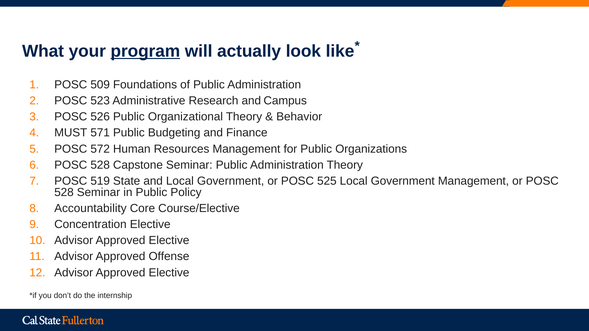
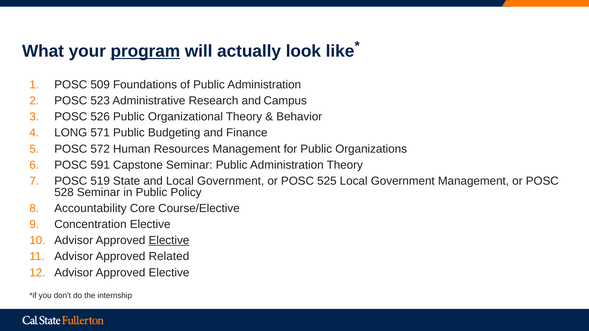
MUST: MUST -> LONG
528 at (100, 165): 528 -> 591
Elective at (169, 241) underline: none -> present
Offense: Offense -> Related
